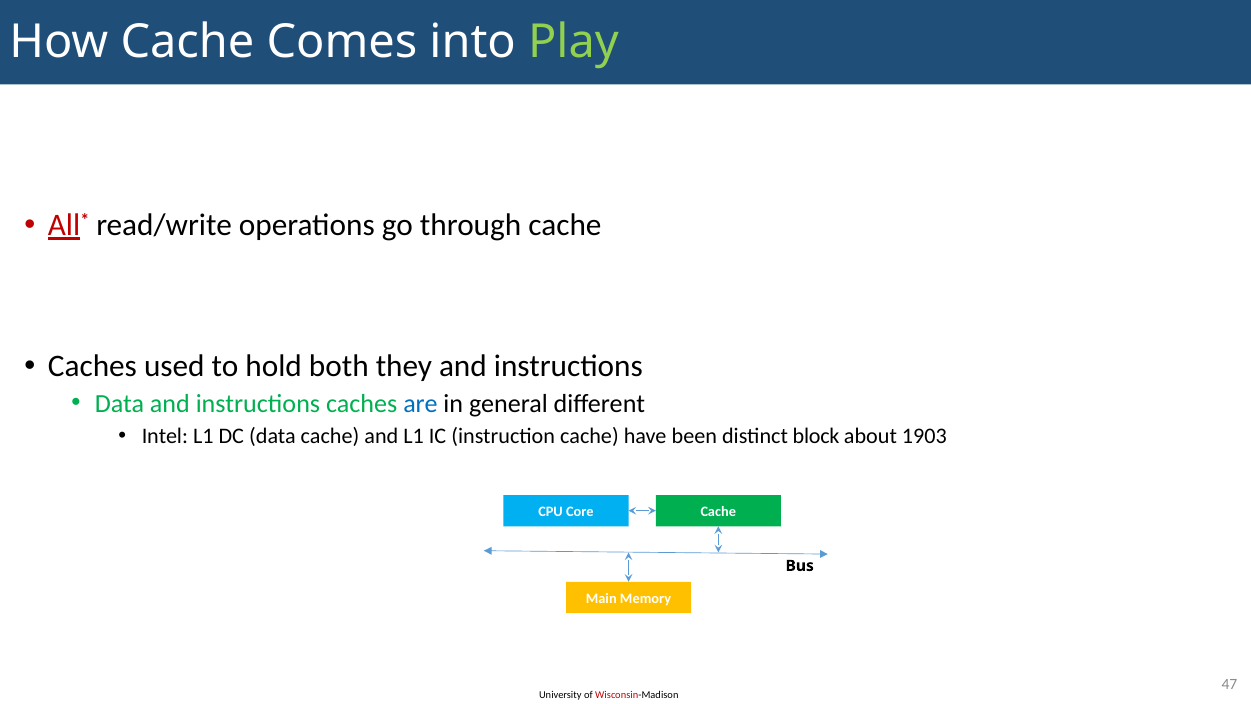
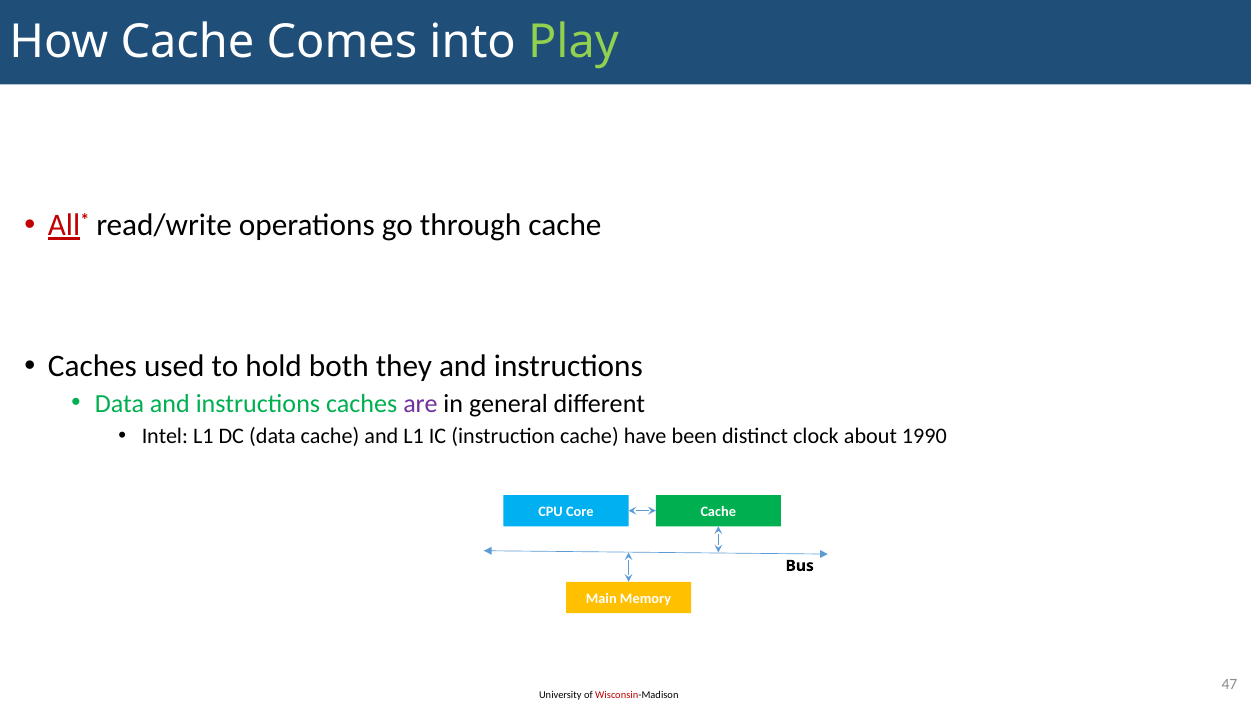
are colour: blue -> purple
block: block -> clock
1903: 1903 -> 1990
